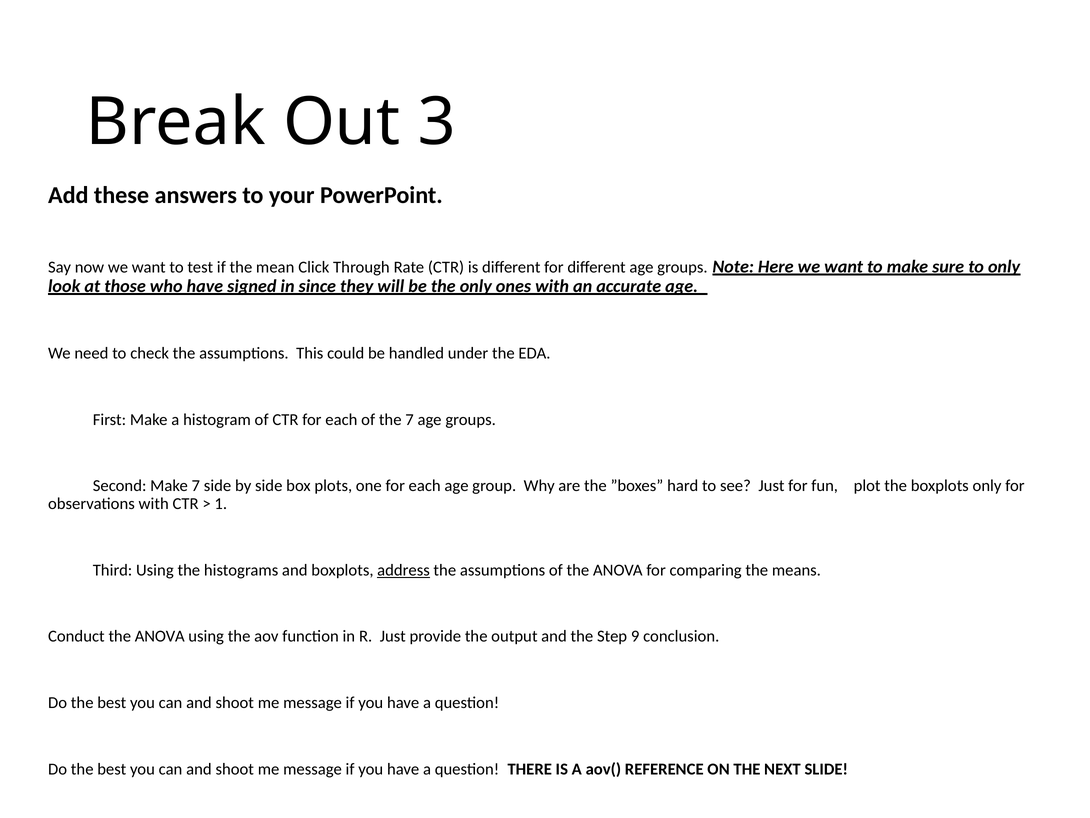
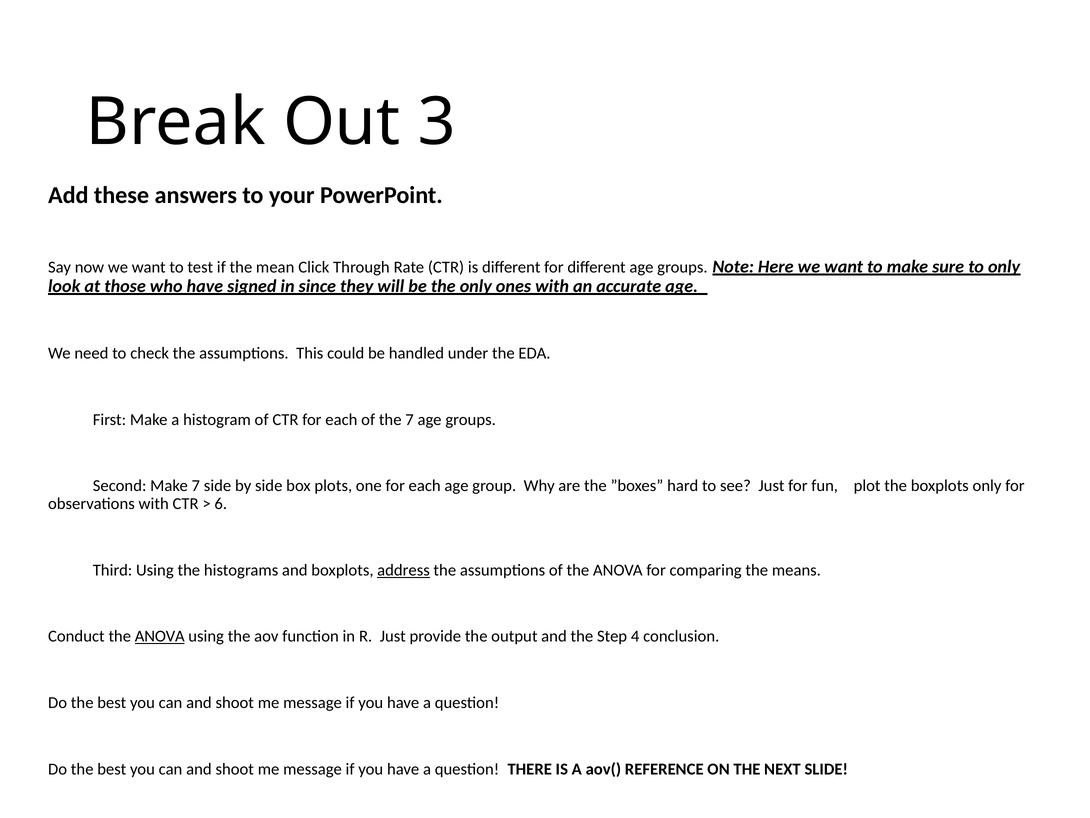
1: 1 -> 6
ANOVA at (160, 636) underline: none -> present
9: 9 -> 4
